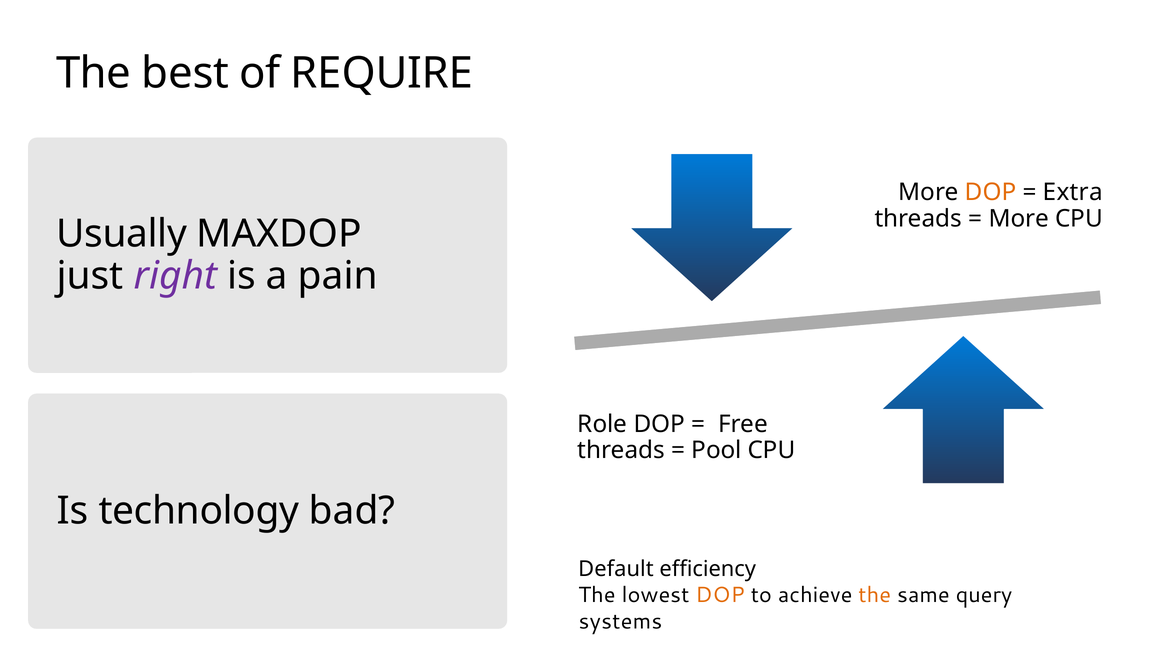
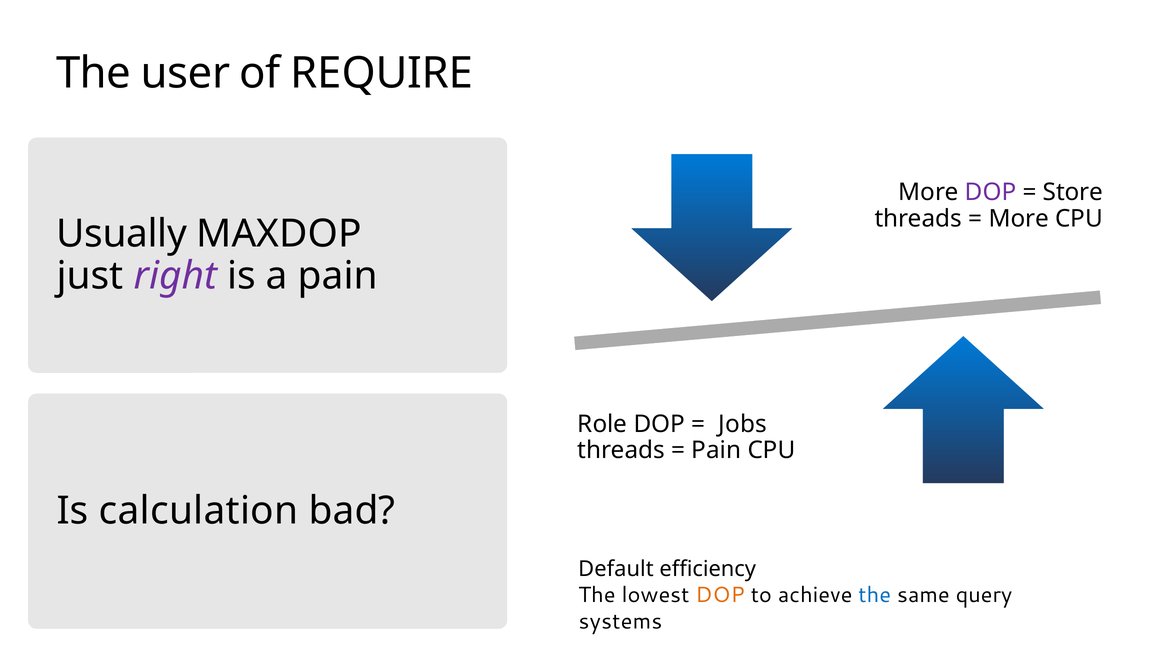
best: best -> user
DOP at (990, 192) colour: orange -> purple
Extra: Extra -> Store
Free: Free -> Jobs
Pool at (716, 450): Pool -> Pain
technology: technology -> calculation
the at (875, 595) colour: orange -> blue
